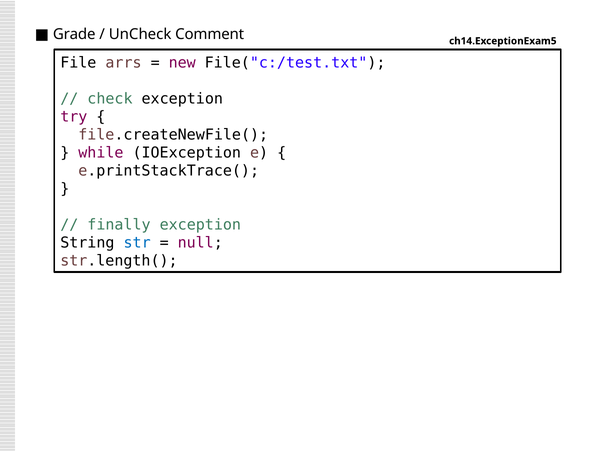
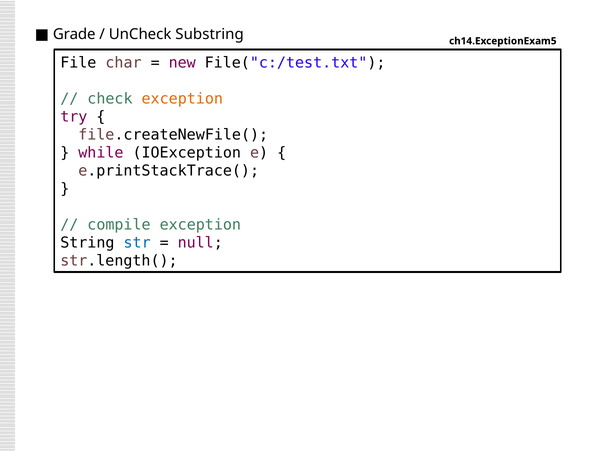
Comment: Comment -> Substring
arrs: arrs -> char
exception at (182, 99) colour: black -> orange
finally: finally -> compile
